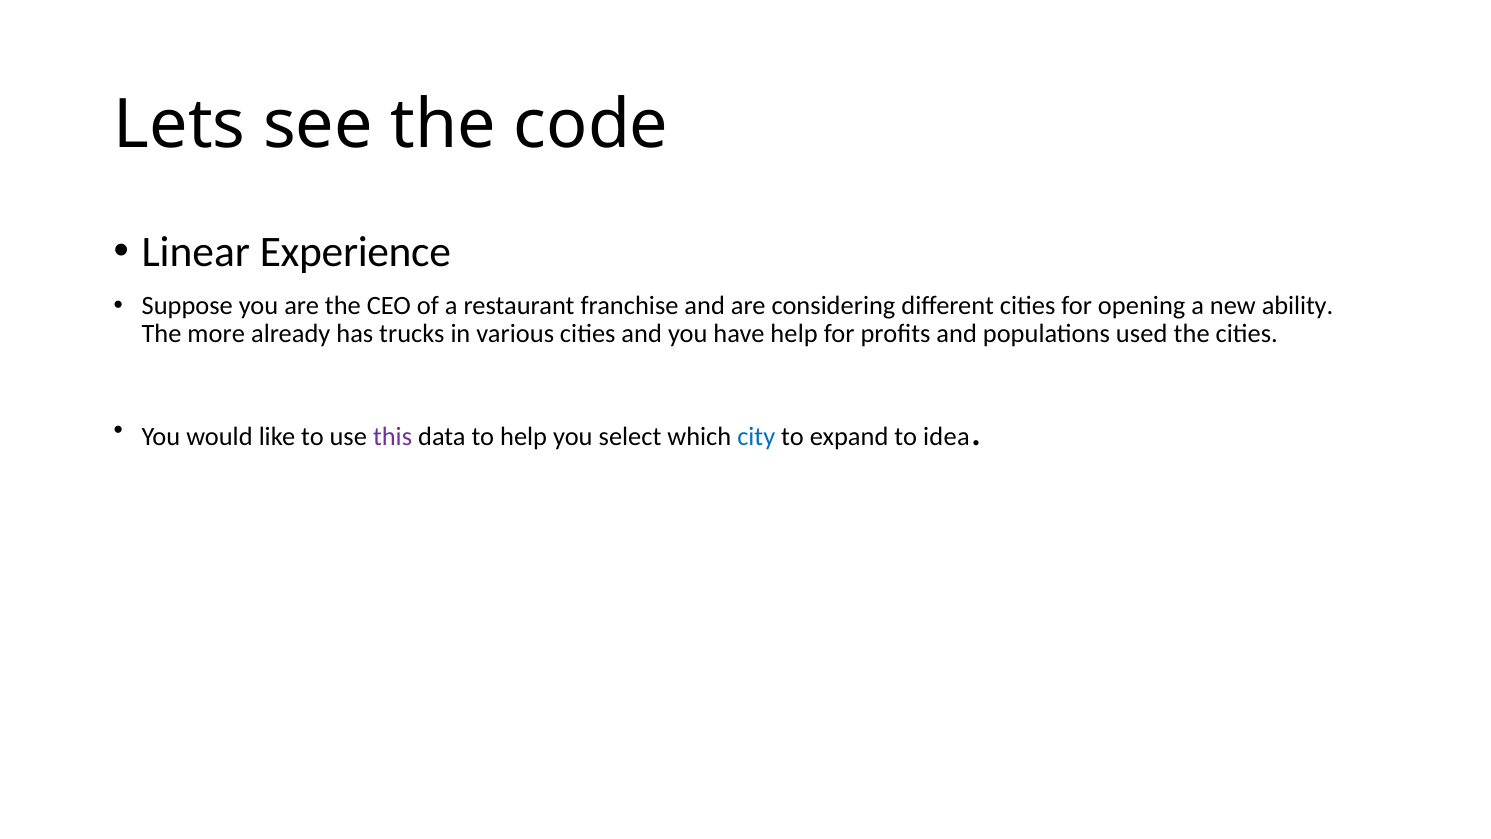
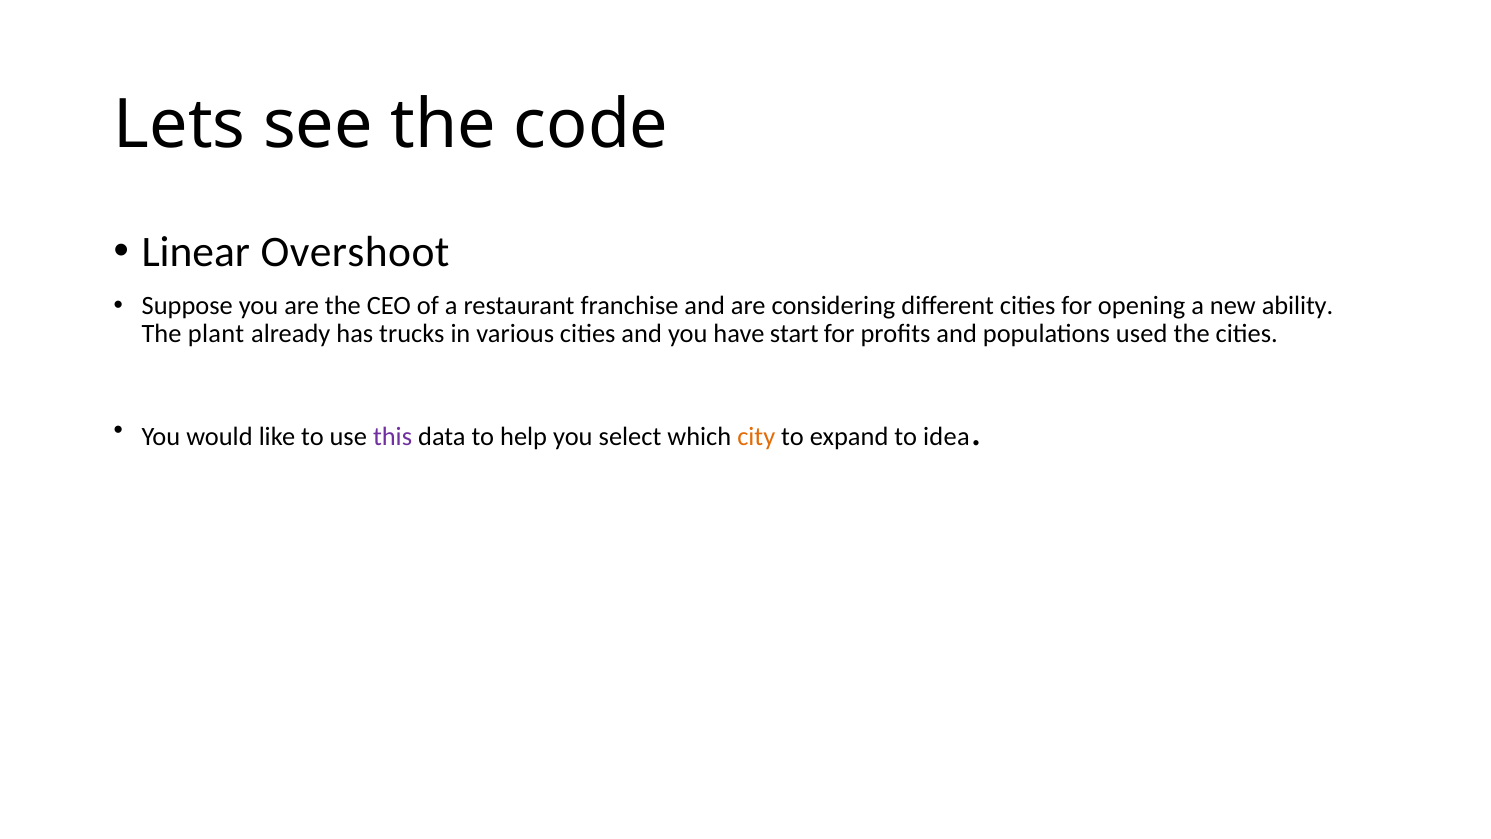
Experience: Experience -> Overshoot
more: more -> plant
have help: help -> start
city colour: blue -> orange
